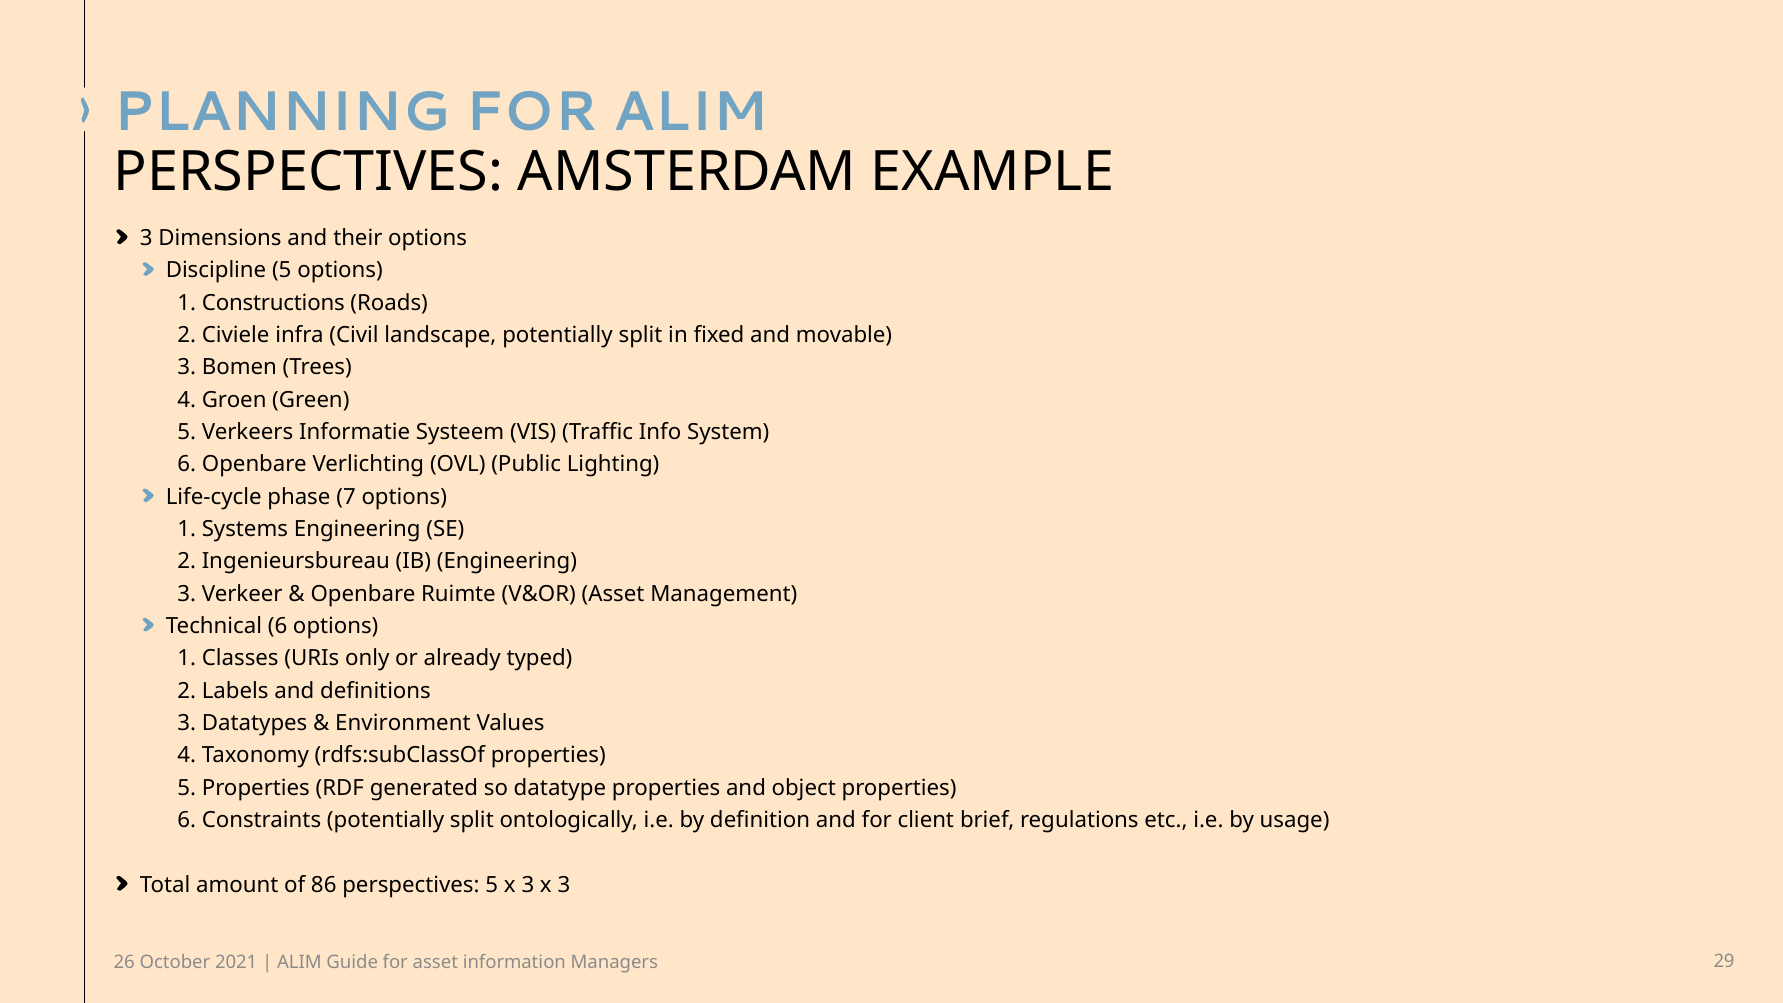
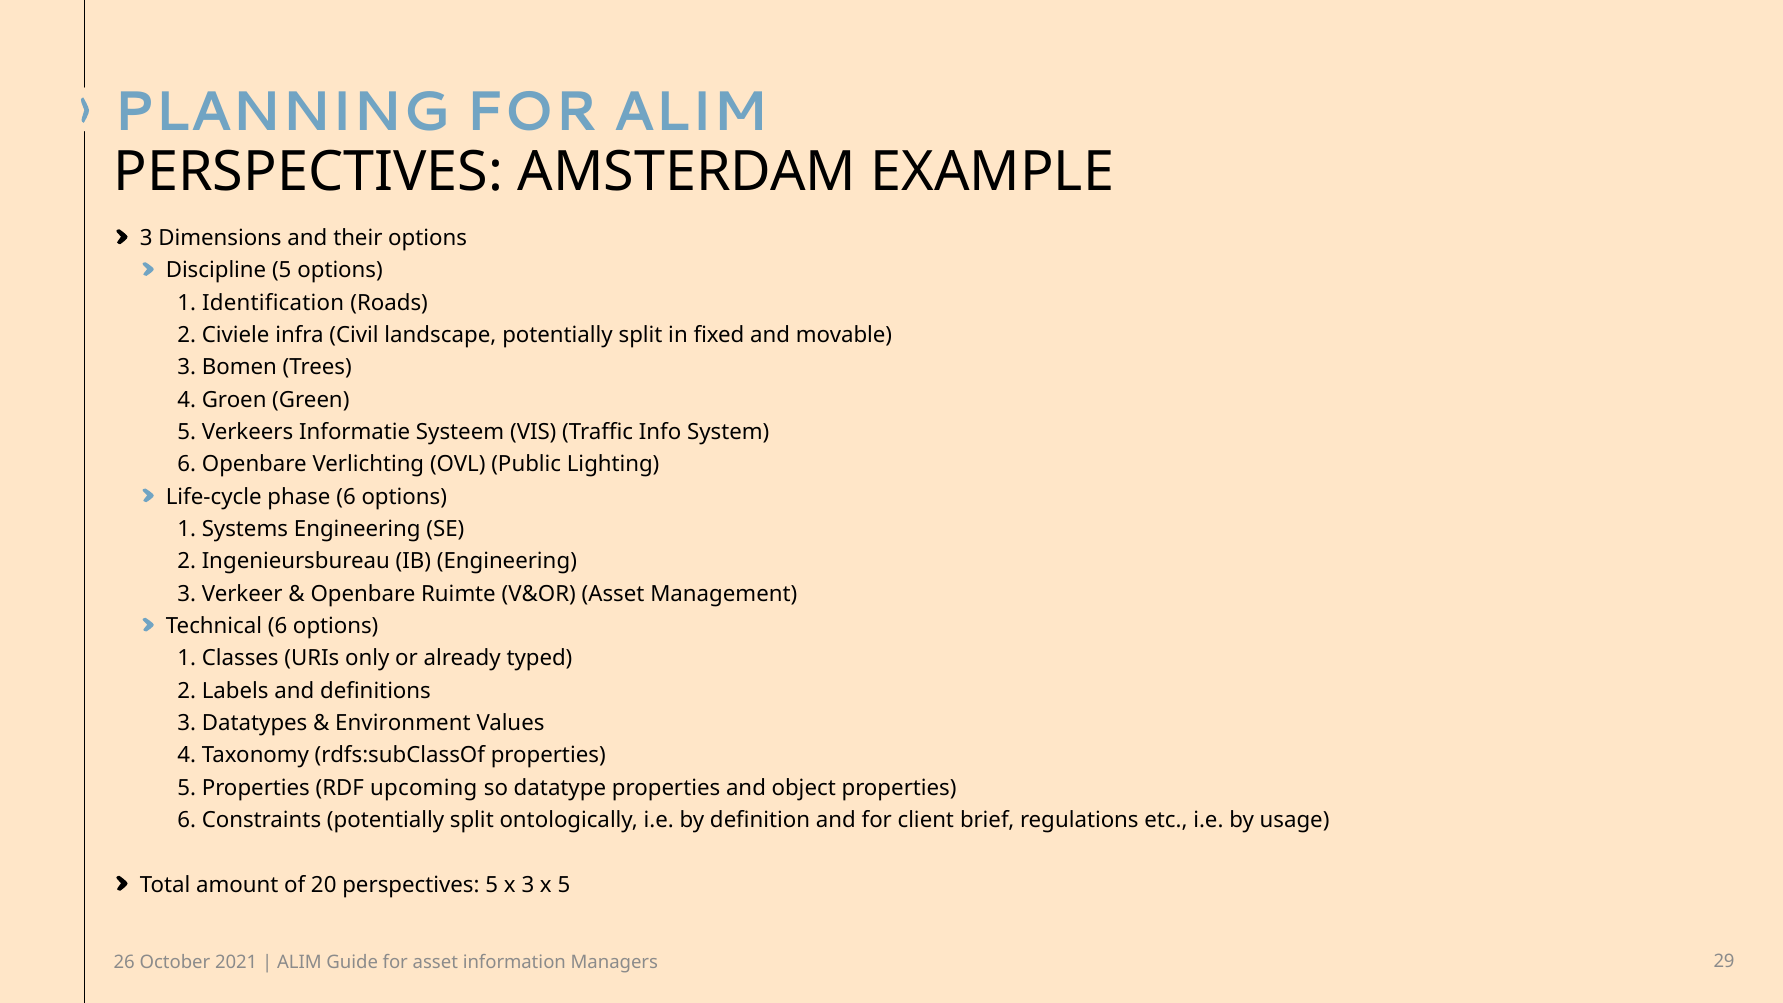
Constructions: Constructions -> Identification
phase 7: 7 -> 6
generated: generated -> upcoming
86: 86 -> 20
3 x 3: 3 -> 5
